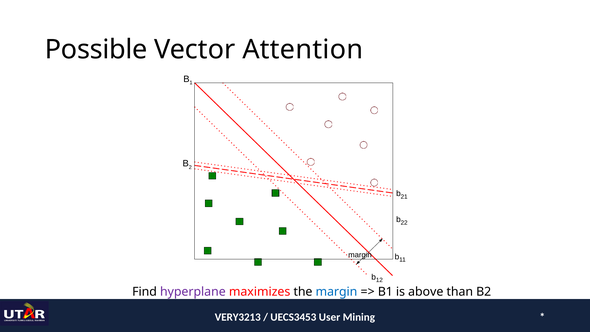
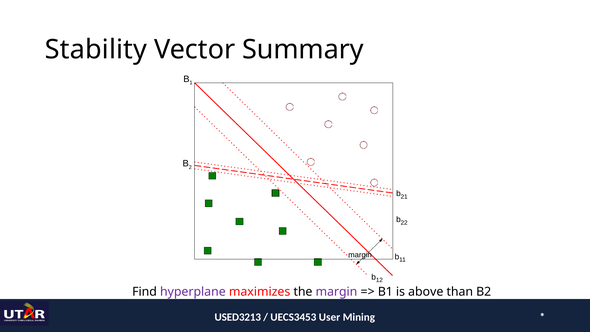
Possible: Possible -> Stability
Attention: Attention -> Summary
margin at (336, 292) colour: blue -> purple
VERY3213: VERY3213 -> USED3213
